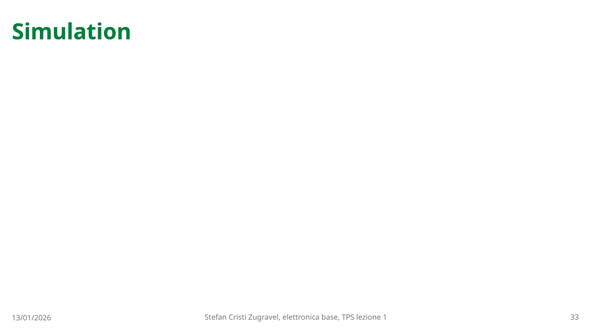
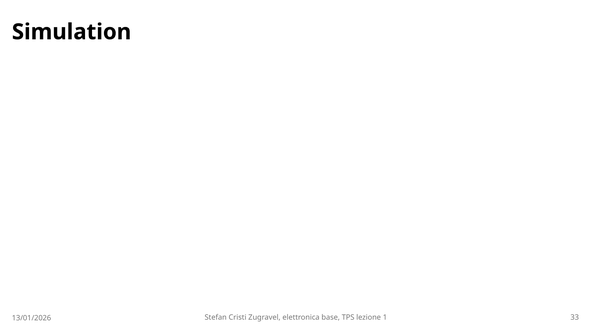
Simulation colour: green -> black
